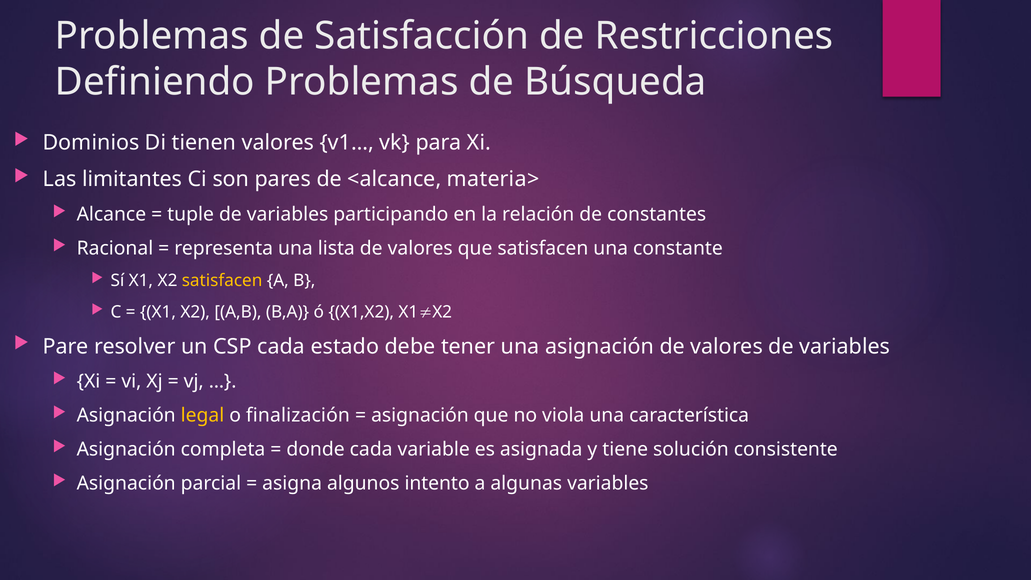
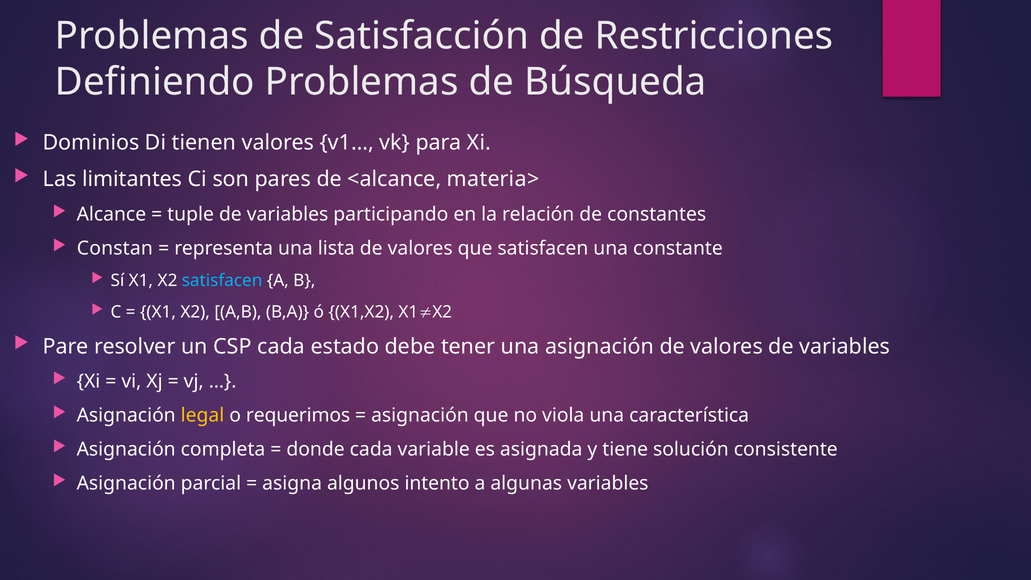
Racional: Racional -> Constan
satisfacen at (222, 281) colour: yellow -> light blue
finalización: finalización -> requerimos
